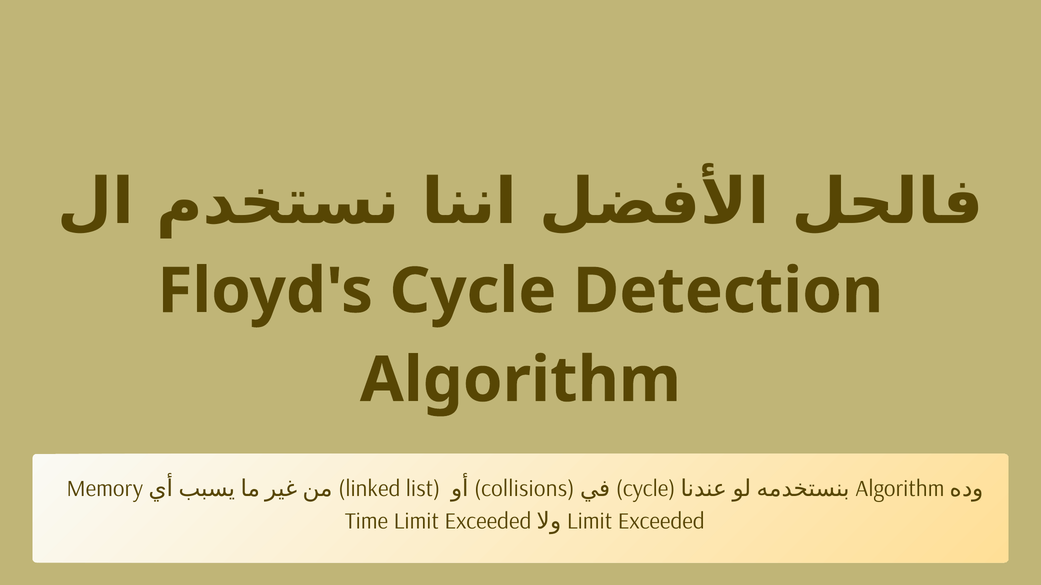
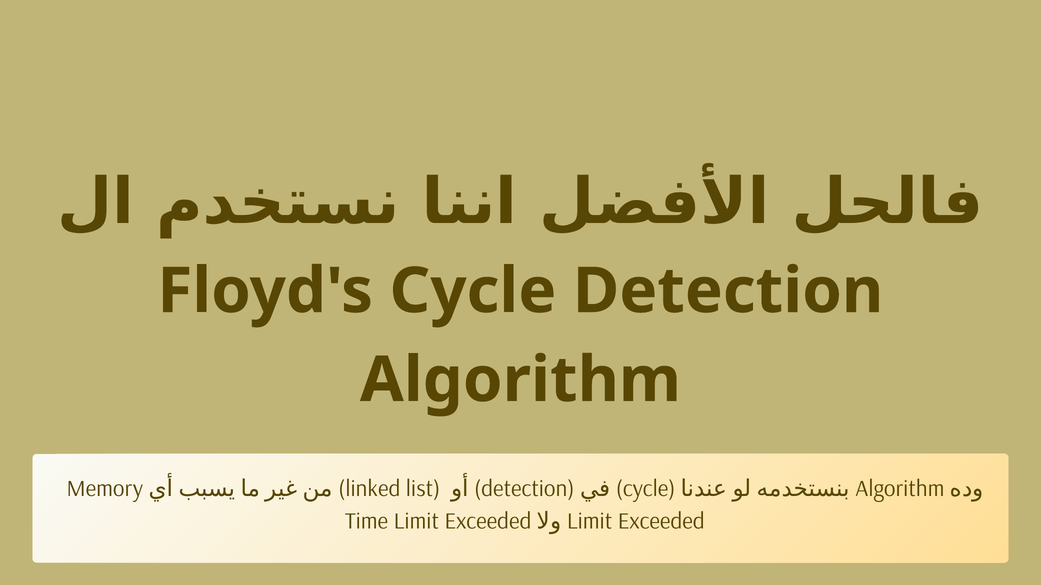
collisions at (524, 489): collisions -> detection
